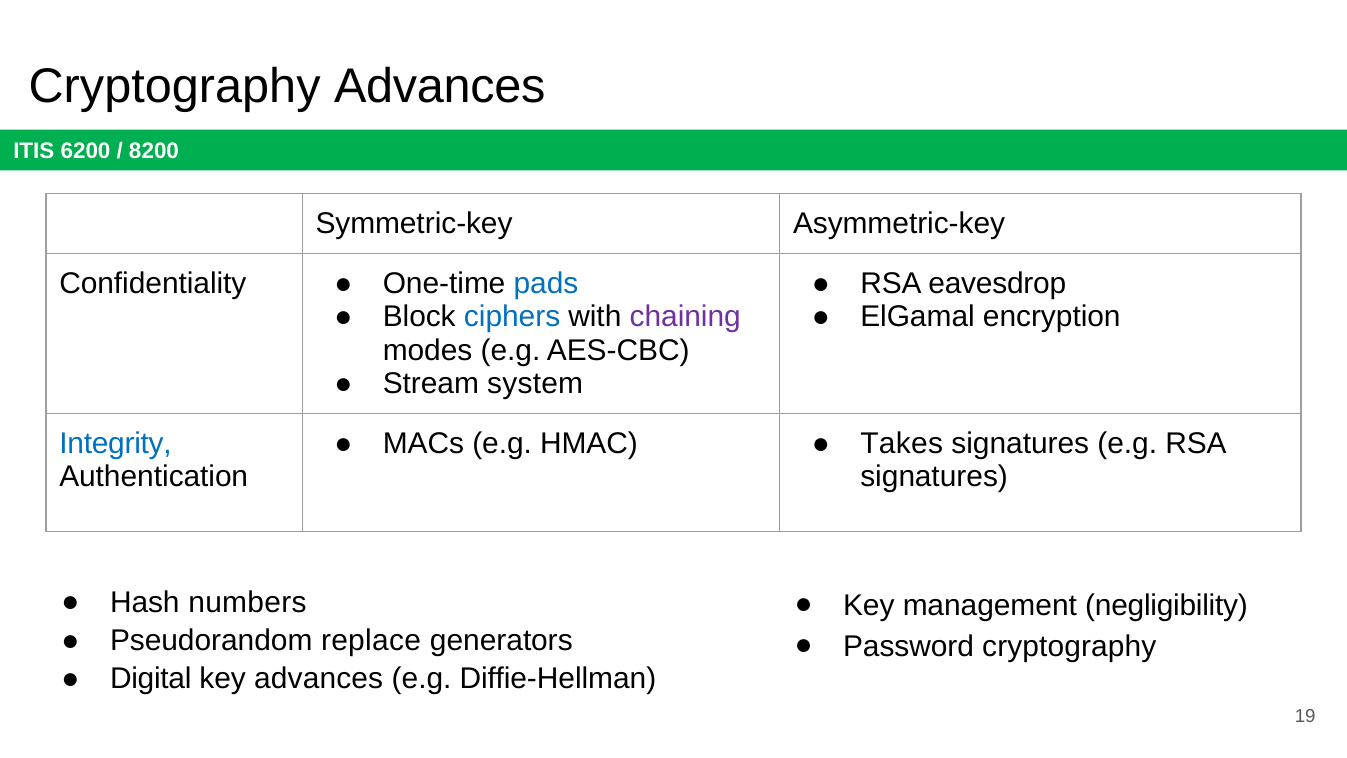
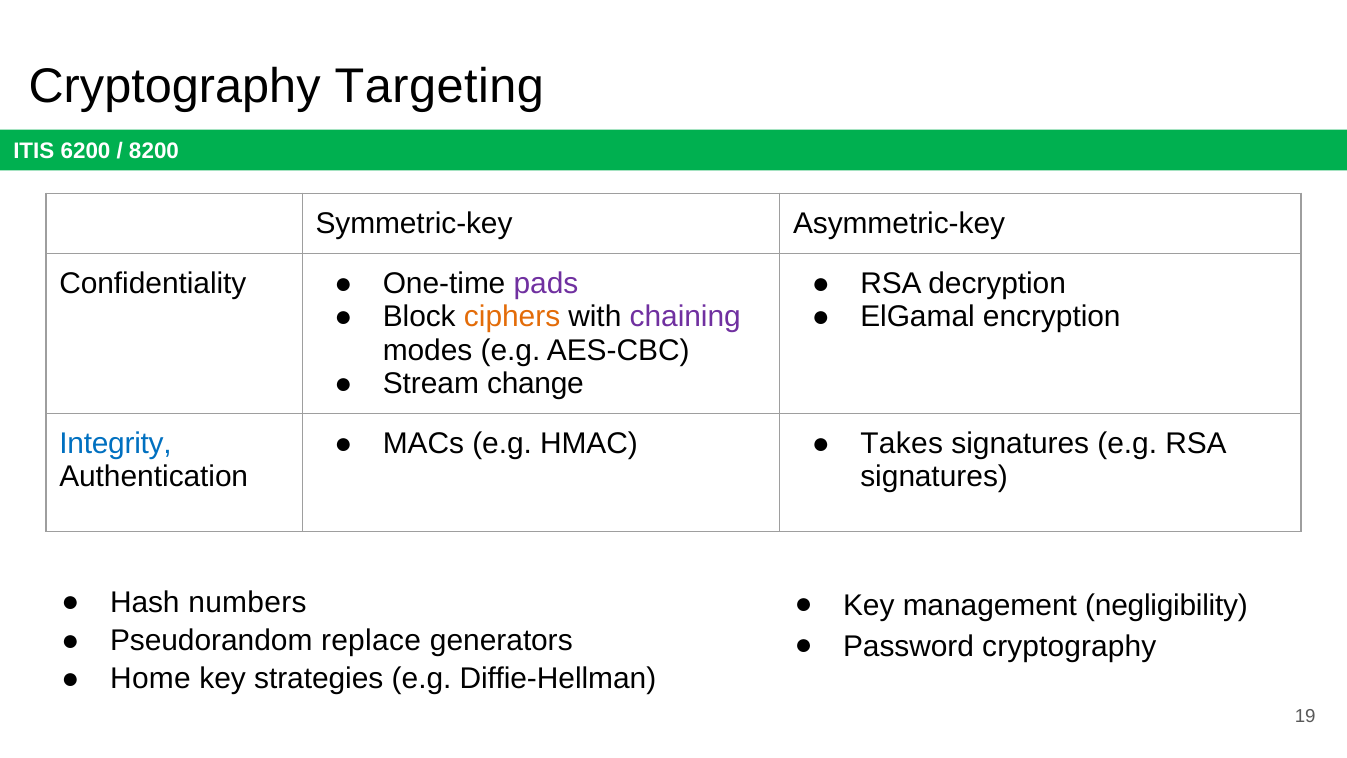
Cryptography Advances: Advances -> Targeting
pads colour: blue -> purple
eavesdrop: eavesdrop -> decryption
ciphers colour: blue -> orange
system: system -> change
Digital: Digital -> Home
key advances: advances -> strategies
